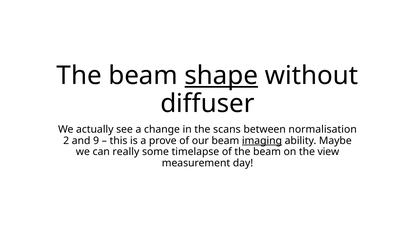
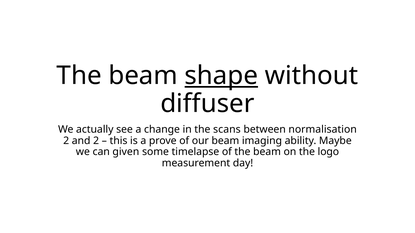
and 9: 9 -> 2
imaging underline: present -> none
really: really -> given
view: view -> logo
